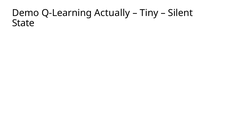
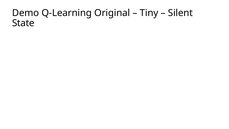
Actually: Actually -> Original
